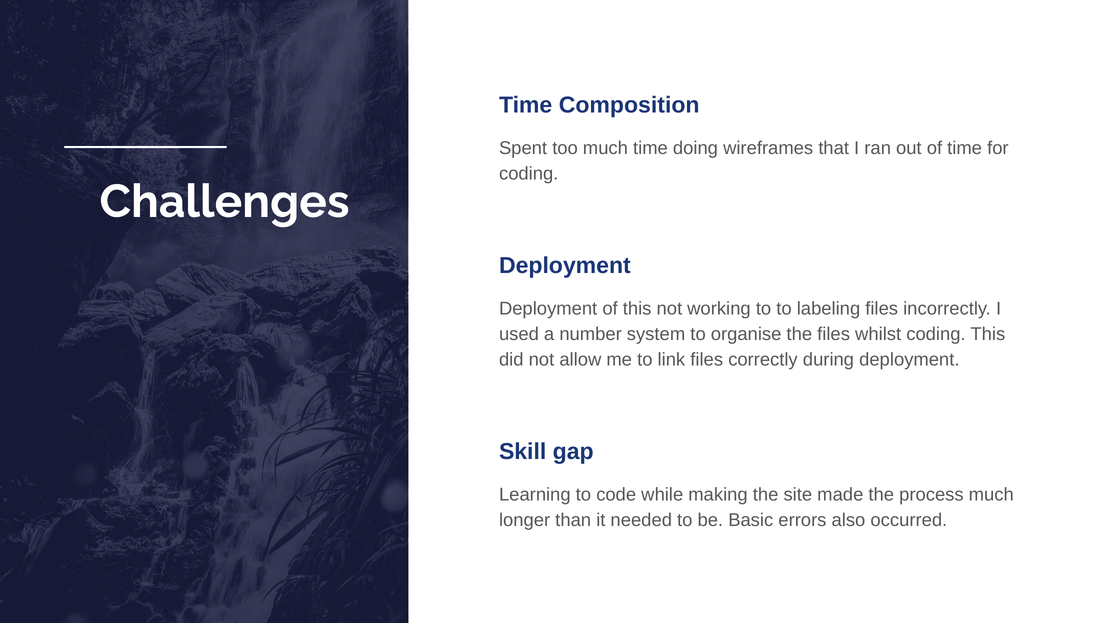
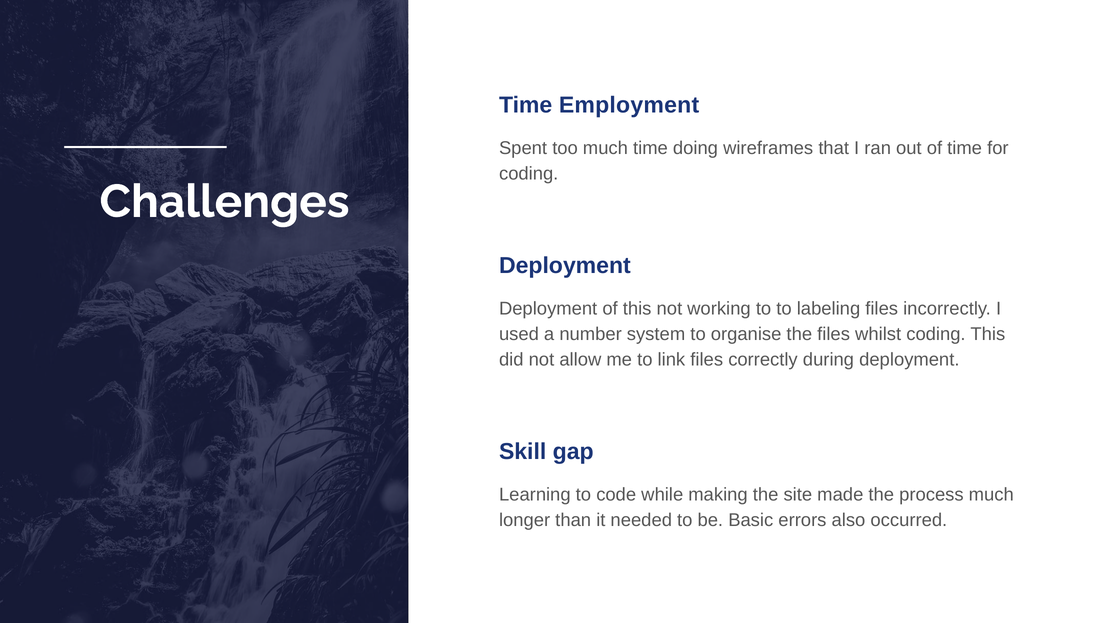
Composition: Composition -> Employment
